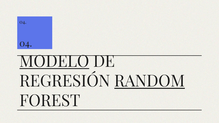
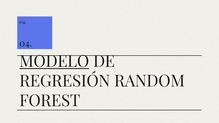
RANDOM underline: present -> none
